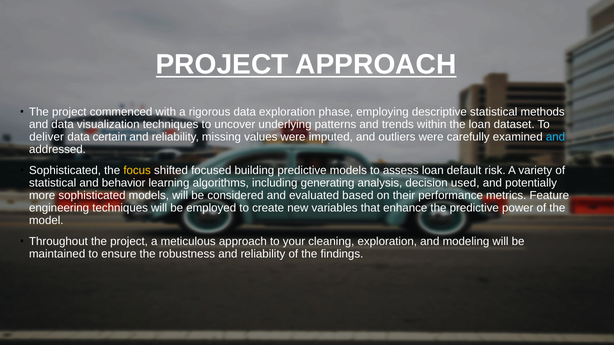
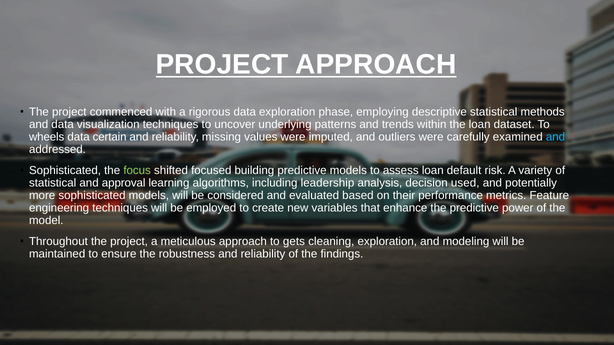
deliver: deliver -> wheels
focus colour: yellow -> light green
behavior: behavior -> approval
generating: generating -> leadership
your: your -> gets
